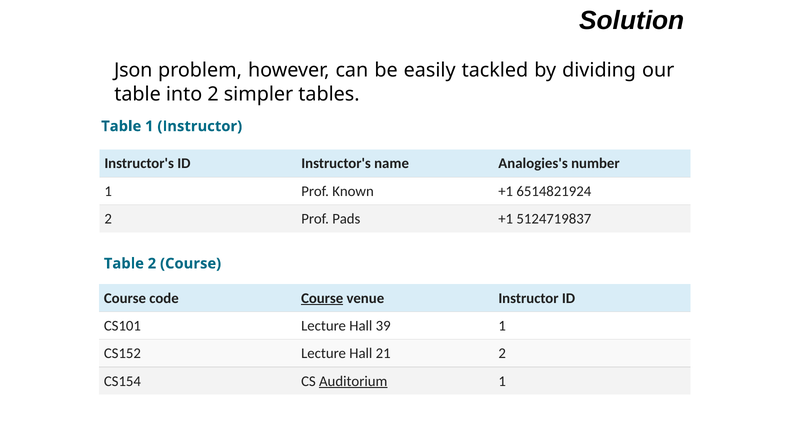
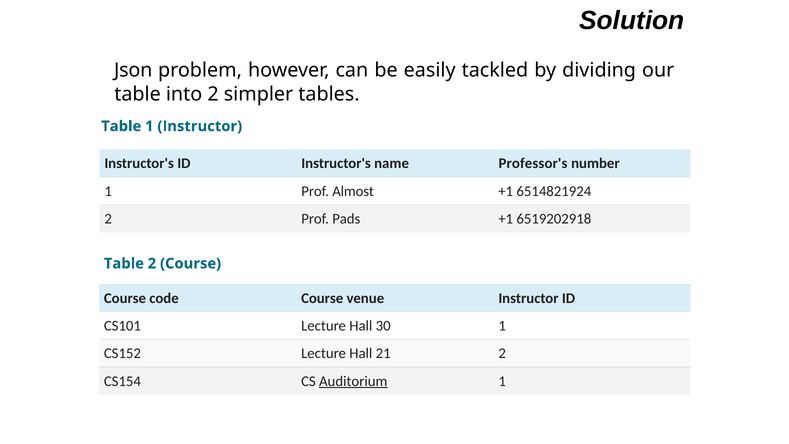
Analogies's: Analogies's -> Professor's
Known: Known -> Almost
5124719837: 5124719837 -> 6519202918
Course at (322, 298) underline: present -> none
39: 39 -> 30
